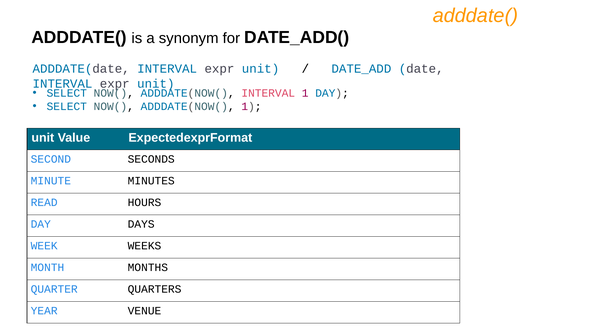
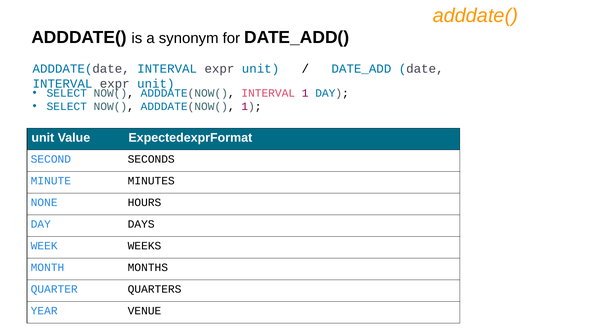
READ: READ -> NONE
